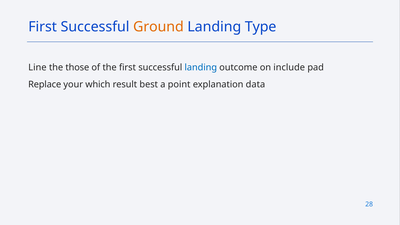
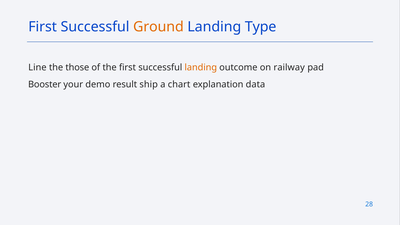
landing at (201, 68) colour: blue -> orange
include: include -> railway
Replace: Replace -> Booster
which: which -> demo
best: best -> ship
point: point -> chart
